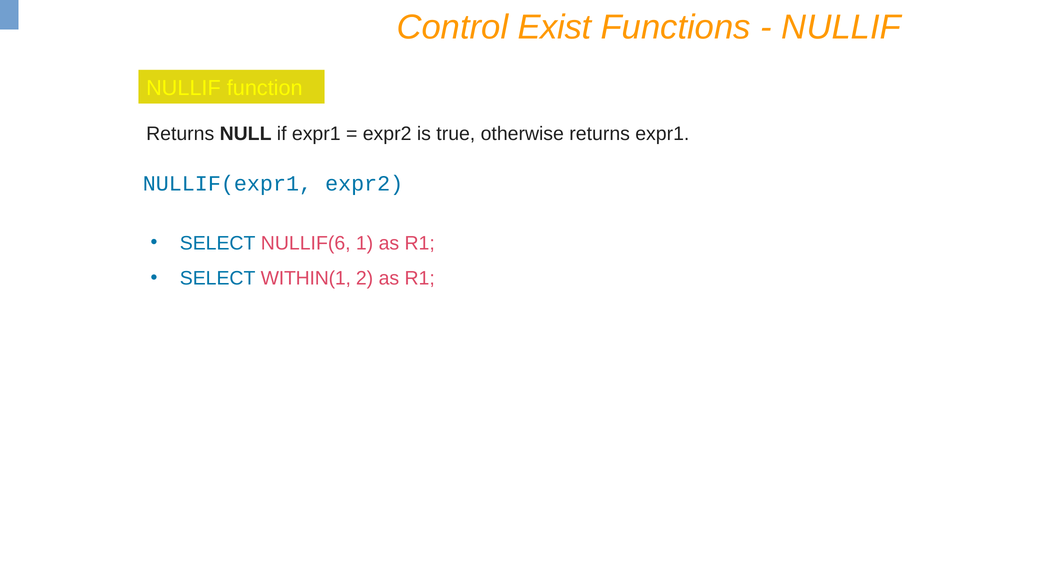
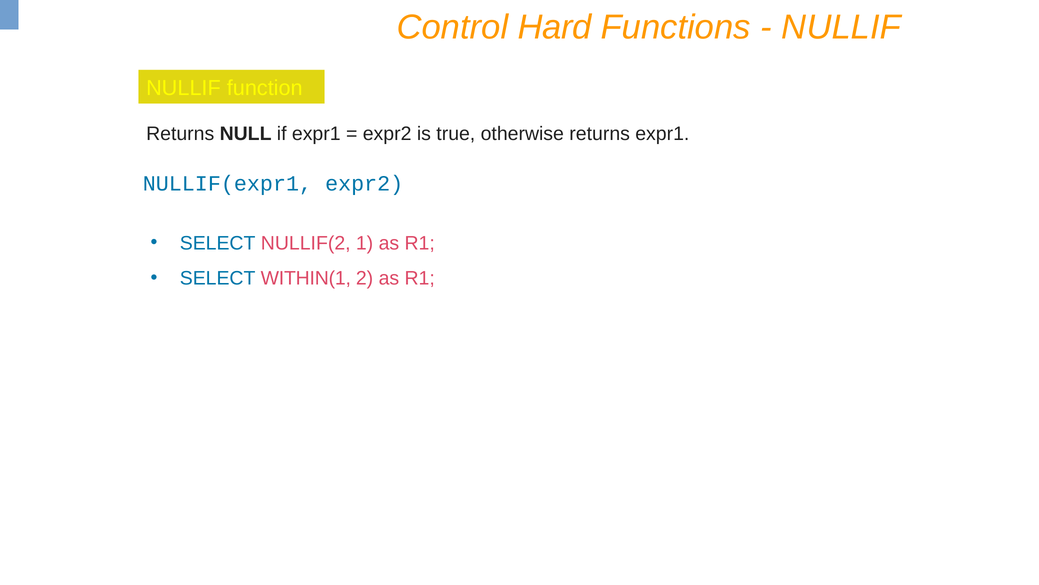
Exist: Exist -> Hard
NULLIF(6: NULLIF(6 -> NULLIF(2
